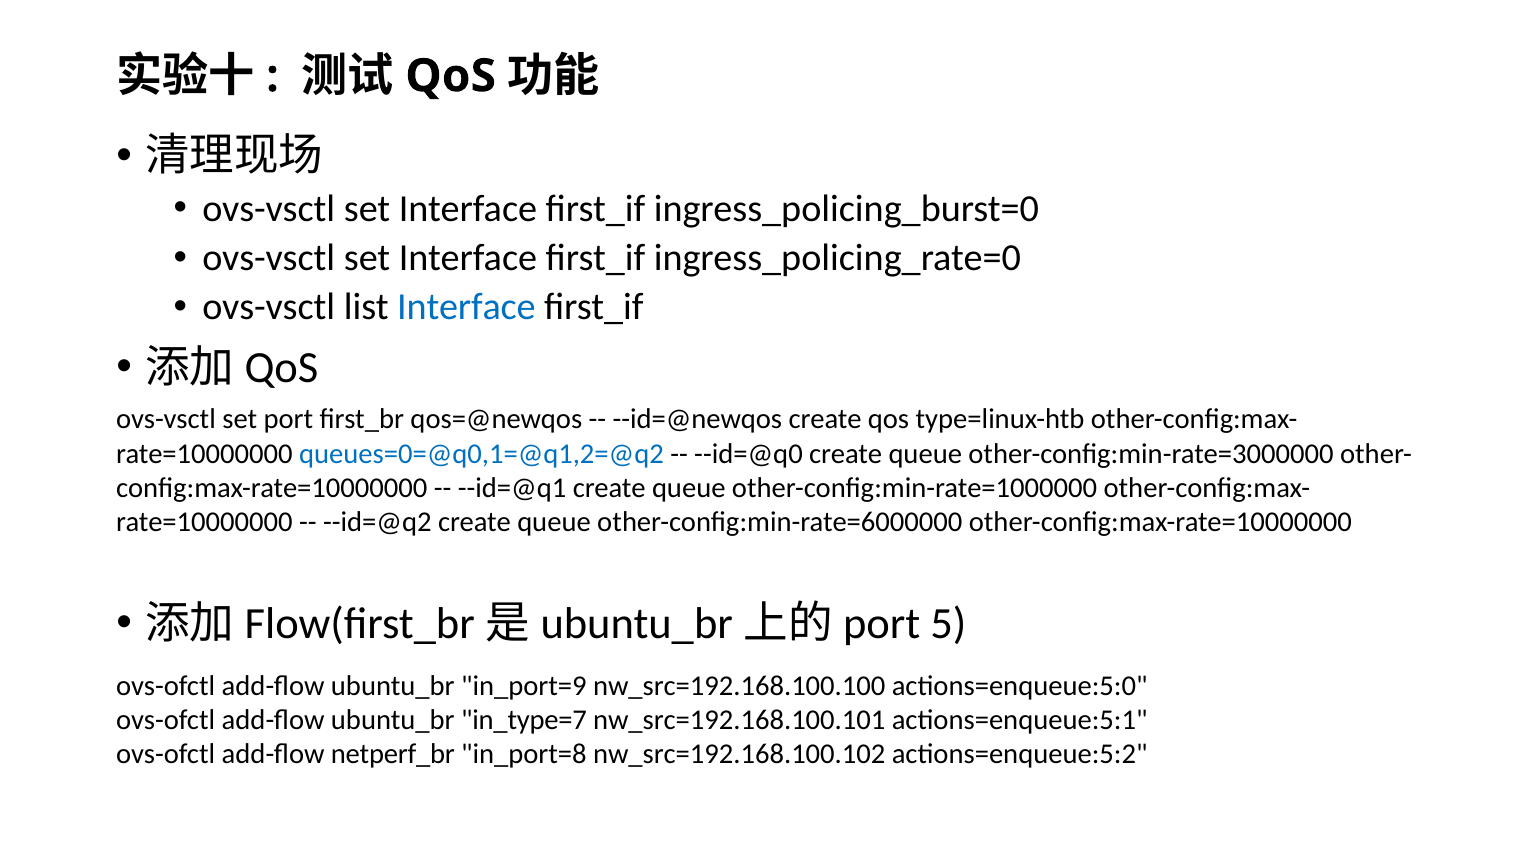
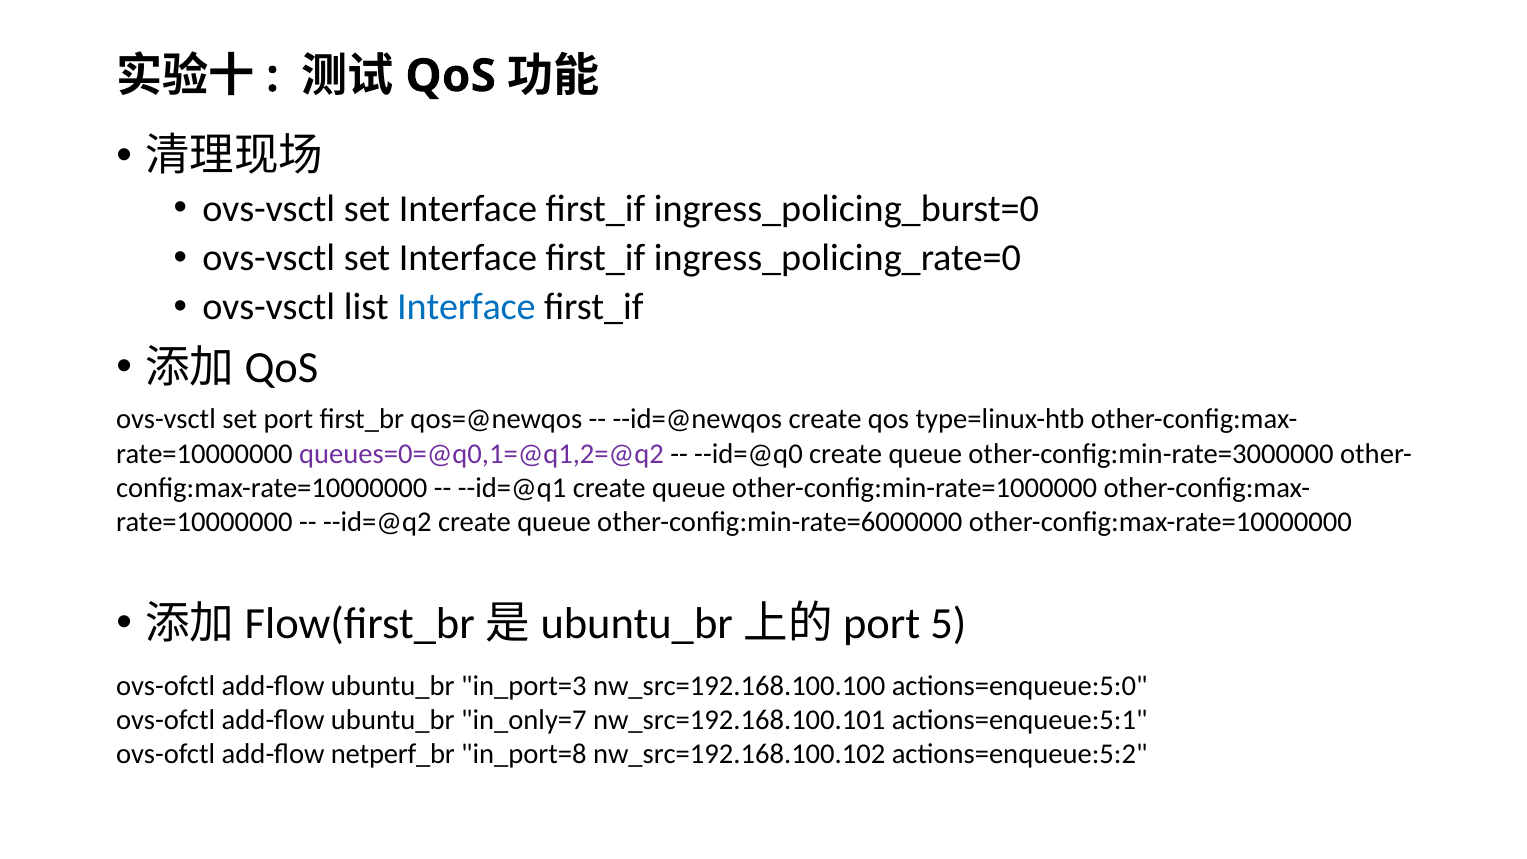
queues=0=@q0,1=@q1,2=@q2 colour: blue -> purple
in_port=9: in_port=9 -> in_port=3
in_type=7: in_type=7 -> in_only=7
